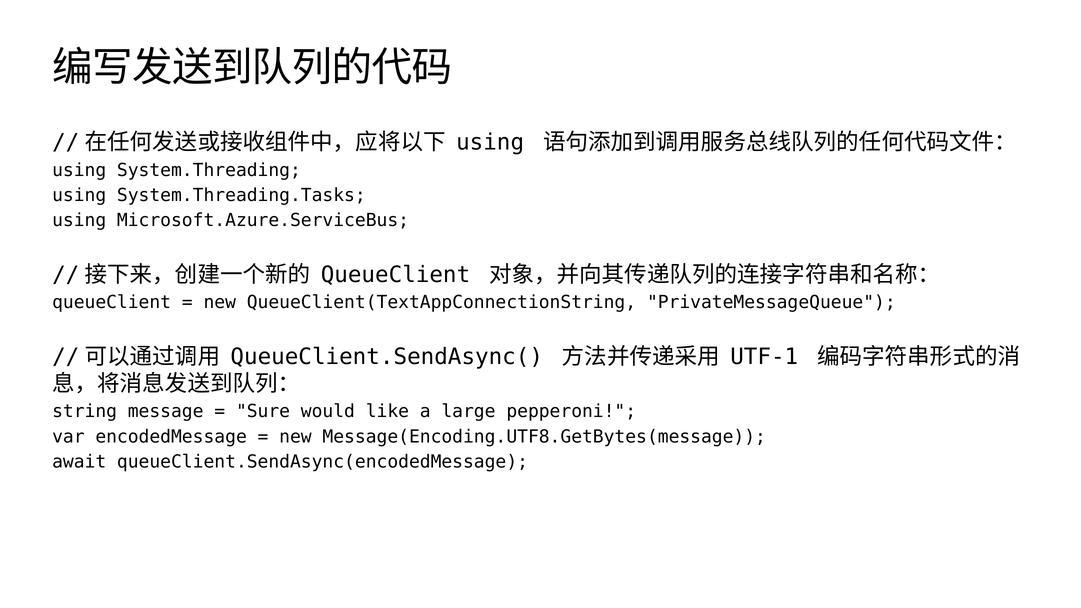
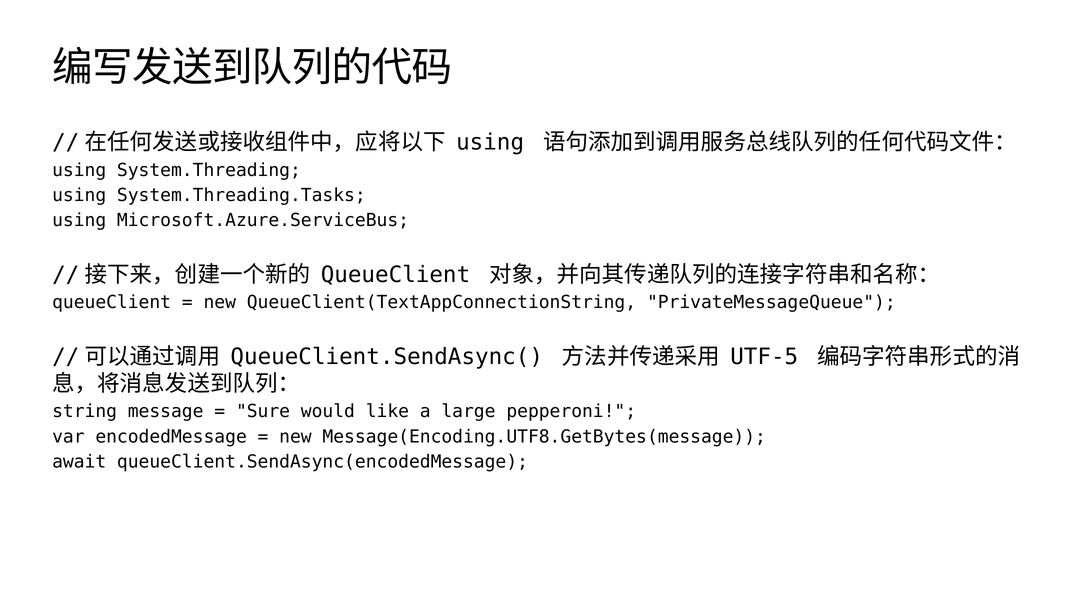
UTF-1: UTF-1 -> UTF-5
